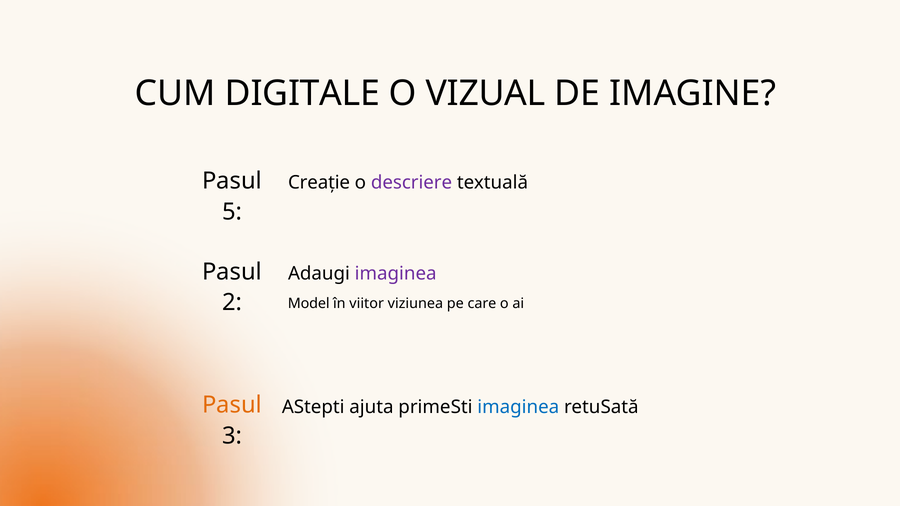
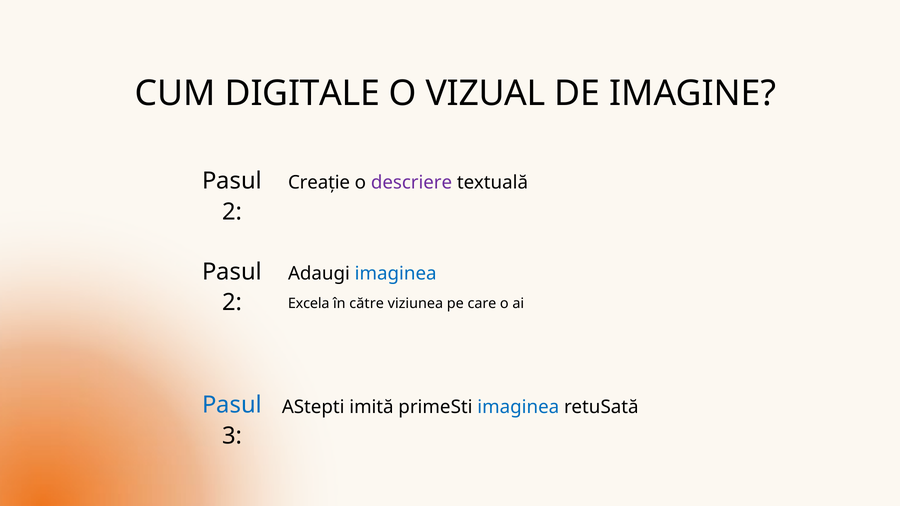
5 at (232, 212): 5 -> 2
imaginea at (396, 274) colour: purple -> blue
Model: Model -> Excela
viitor: viitor -> către
Pasul at (232, 405) colour: orange -> blue
ajuta: ajuta -> imită
